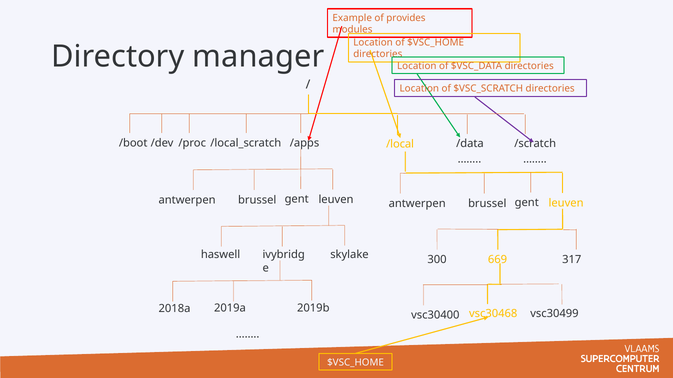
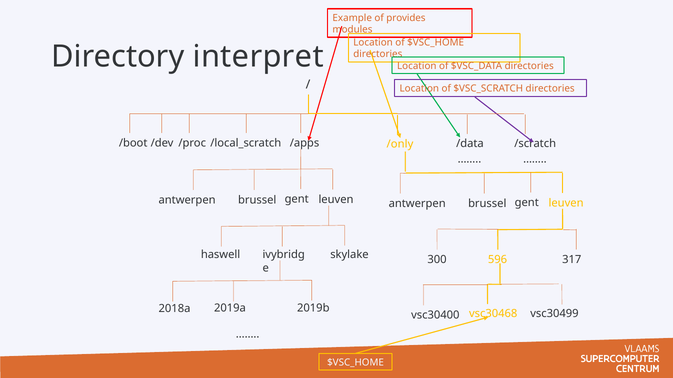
manager: manager -> interpret
/local: /local -> /only
669: 669 -> 596
